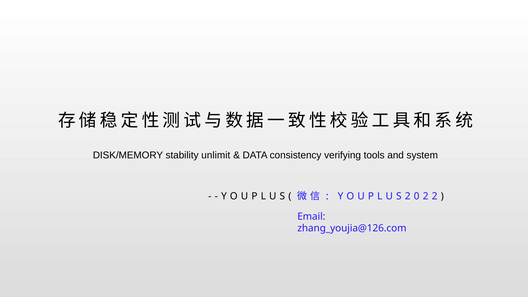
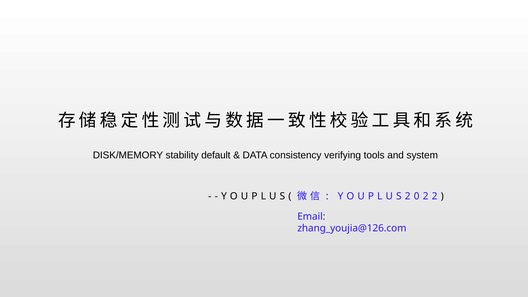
unlimit: unlimit -> default
